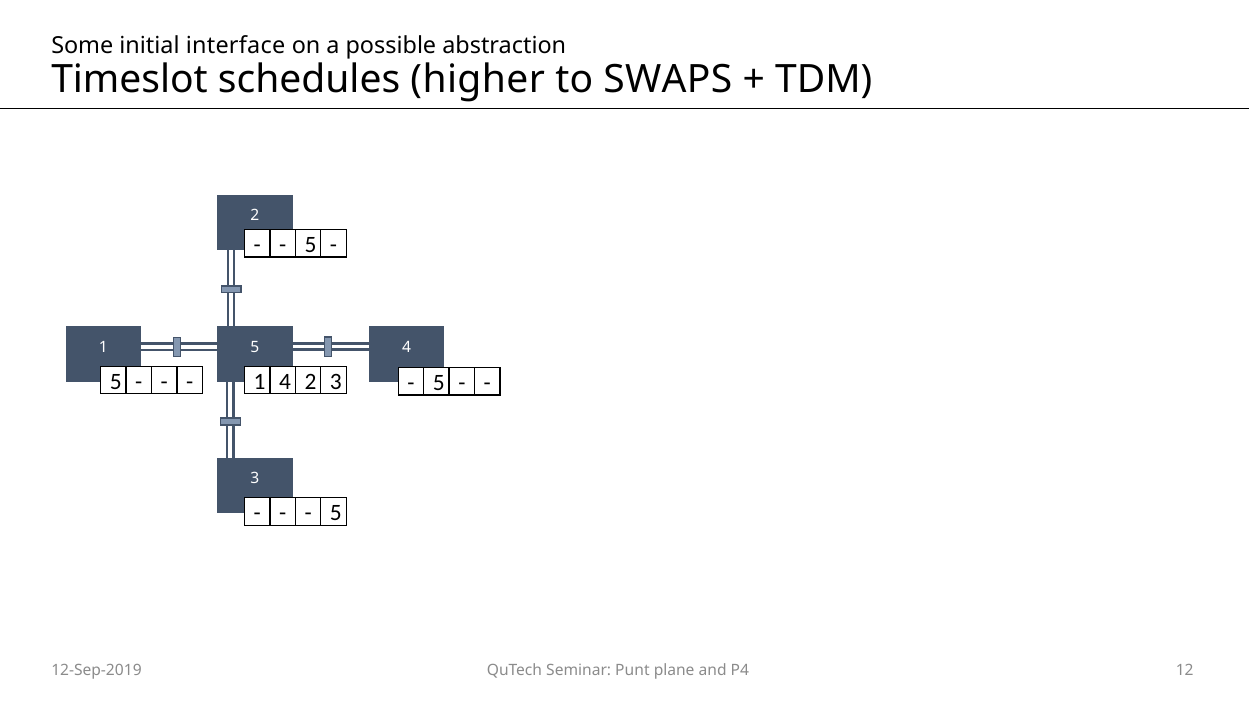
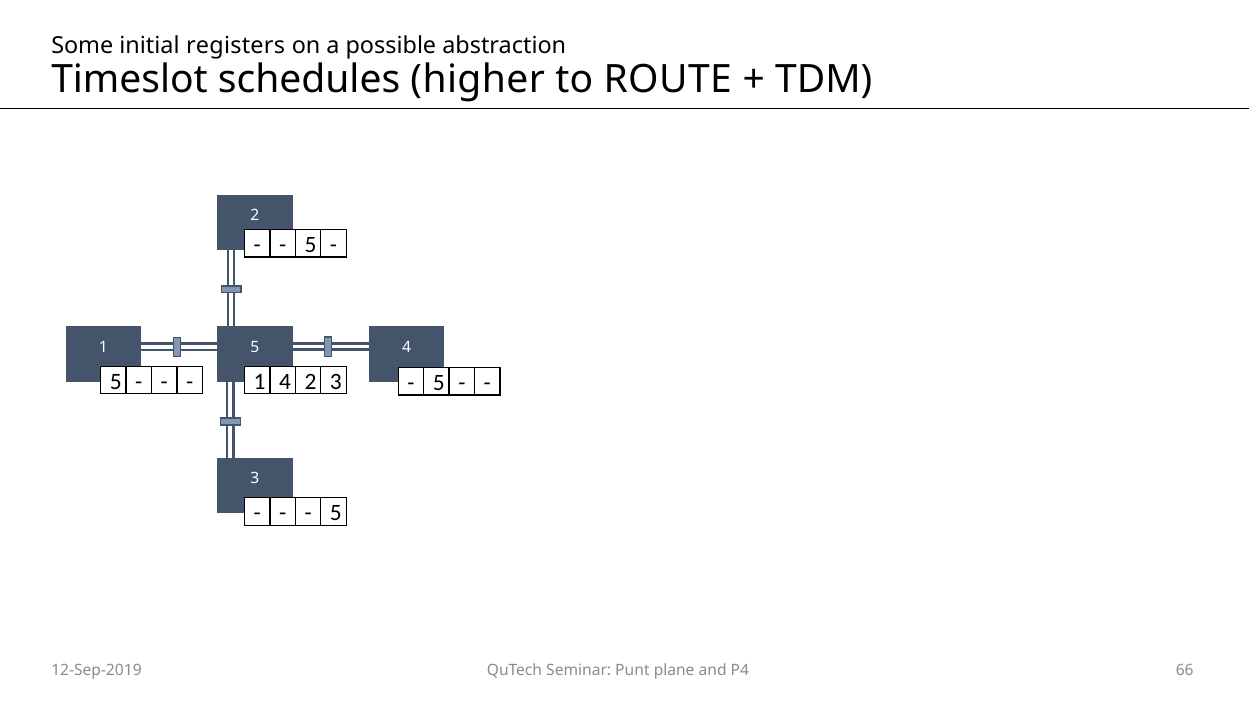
interface: interface -> registers
SWAPS: SWAPS -> ROUTE
12: 12 -> 66
